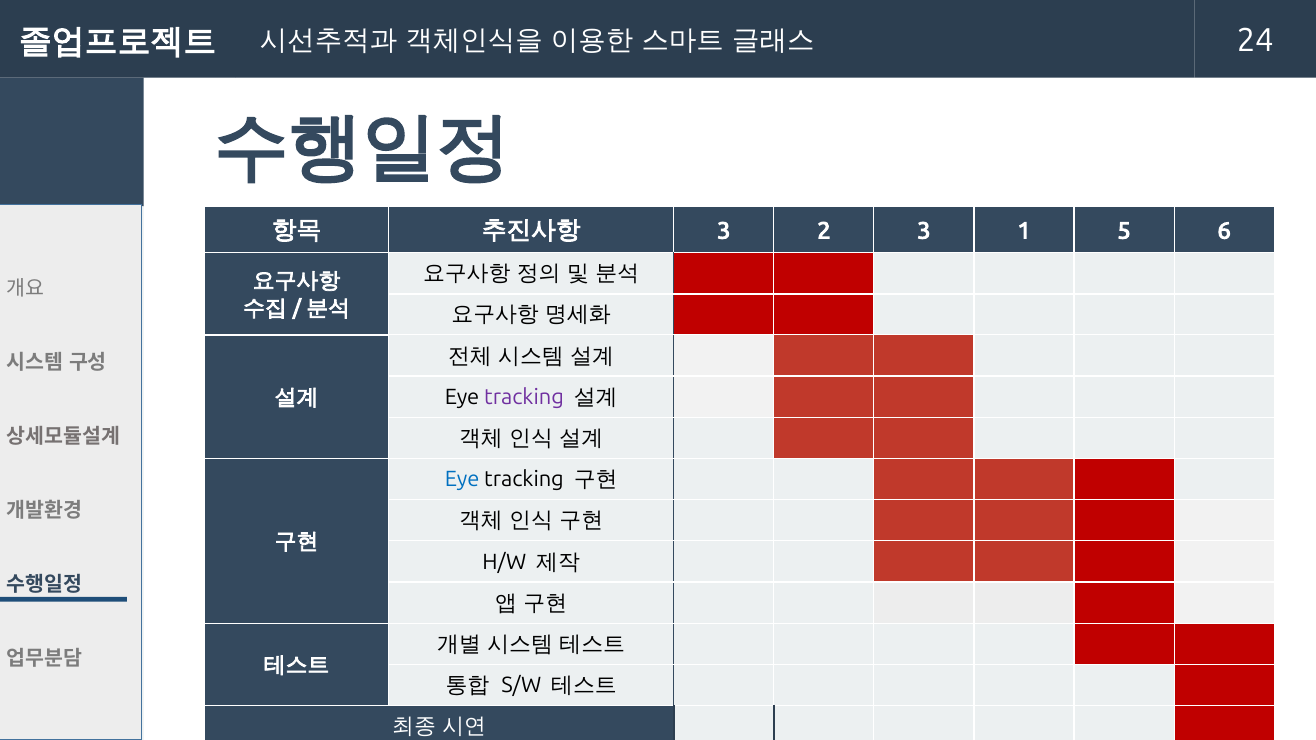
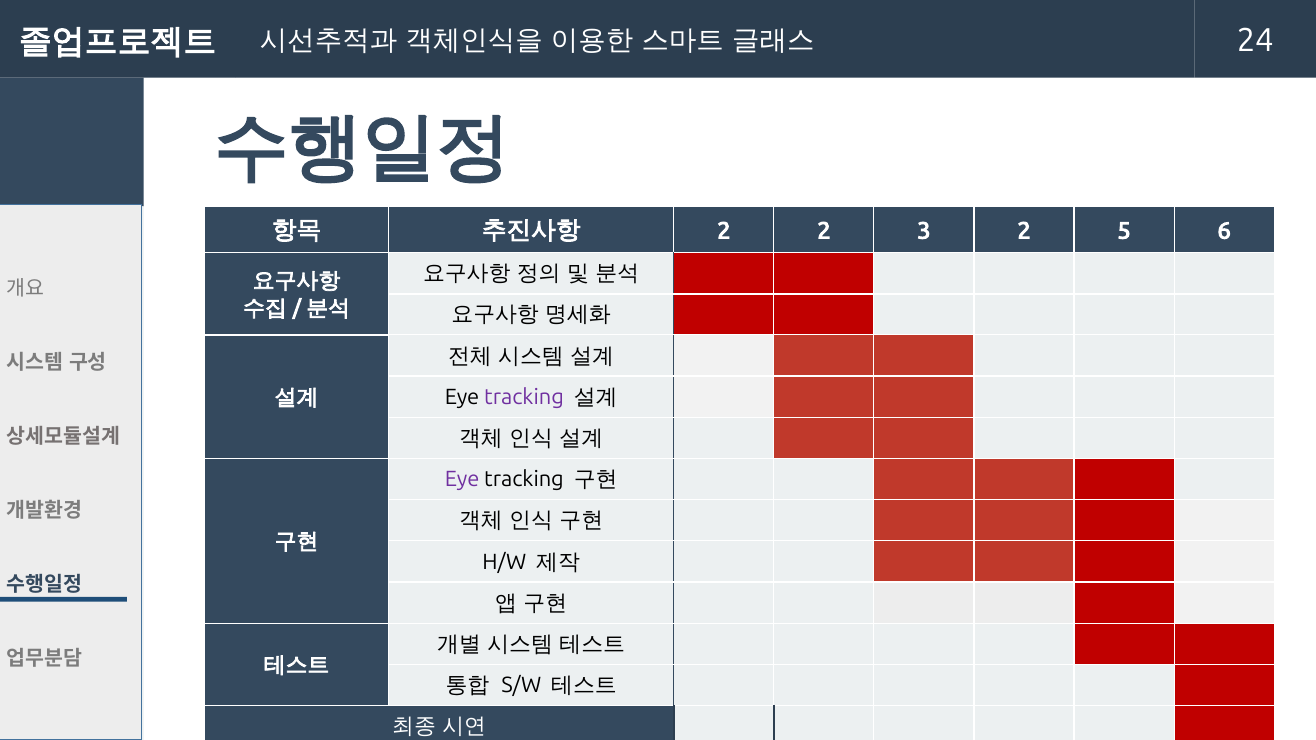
3 at (724, 231): 3 -> 2
3 1: 1 -> 2
Eye at (462, 480) colour: blue -> purple
